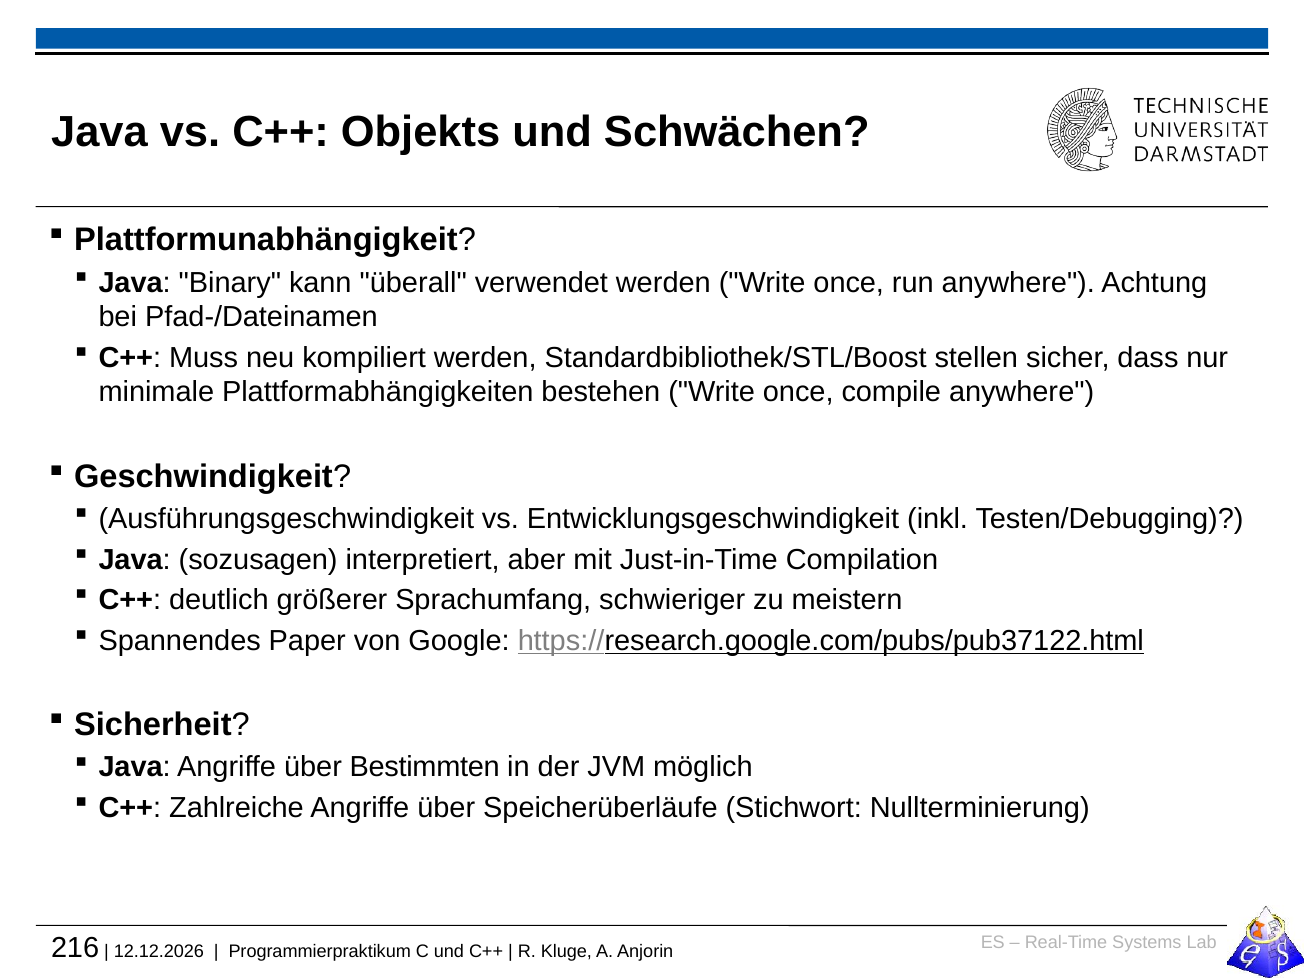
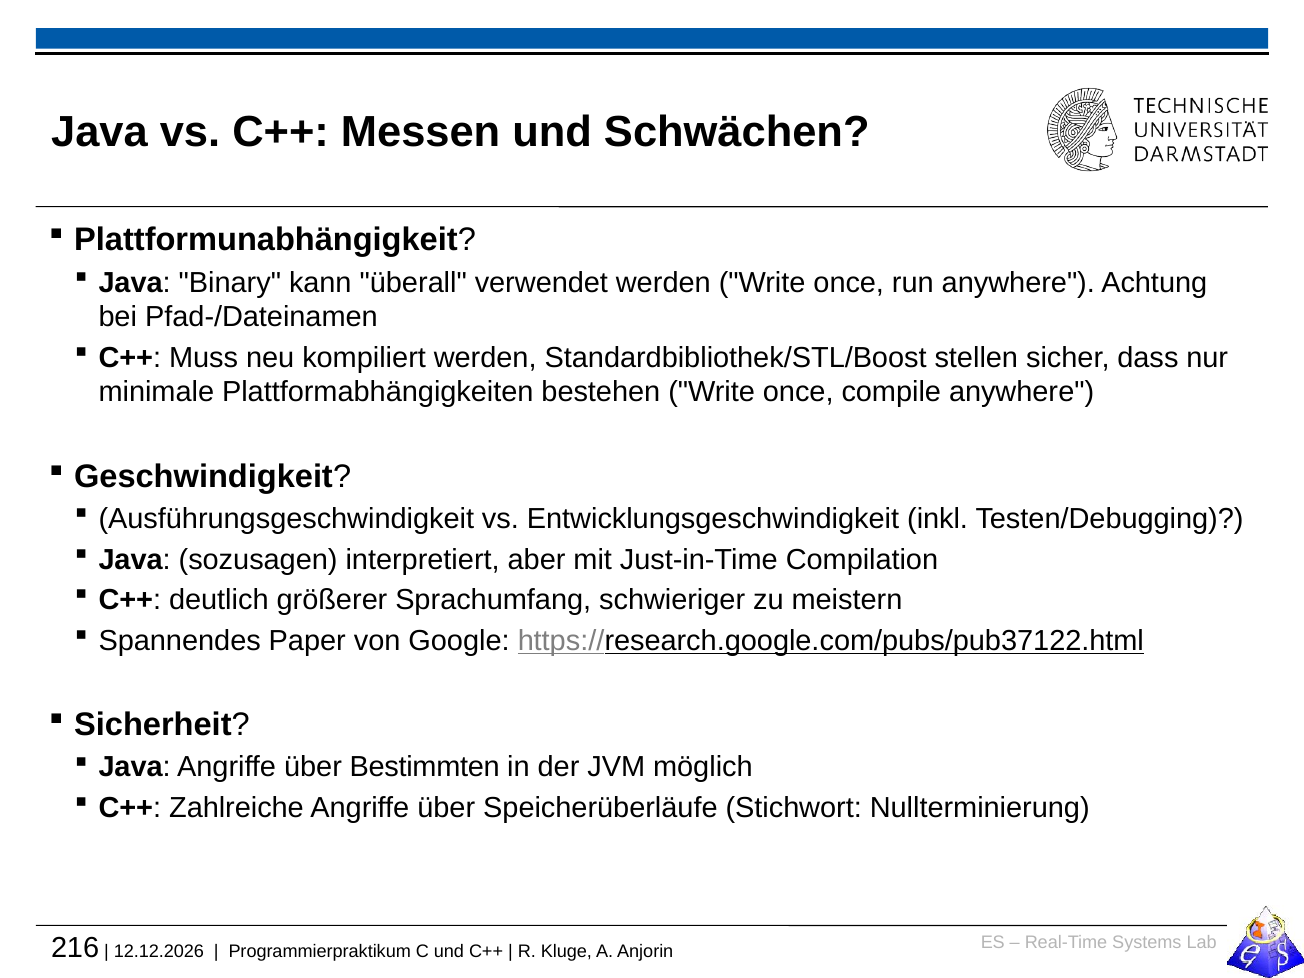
Objekts: Objekts -> Messen
